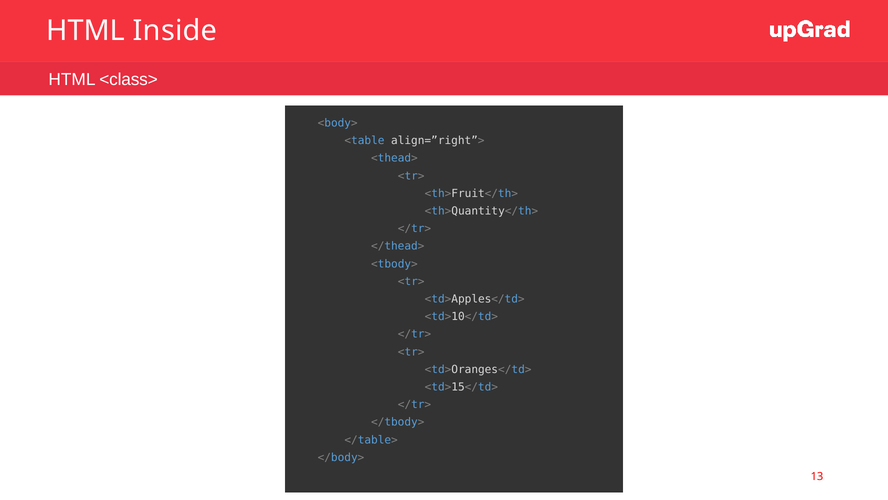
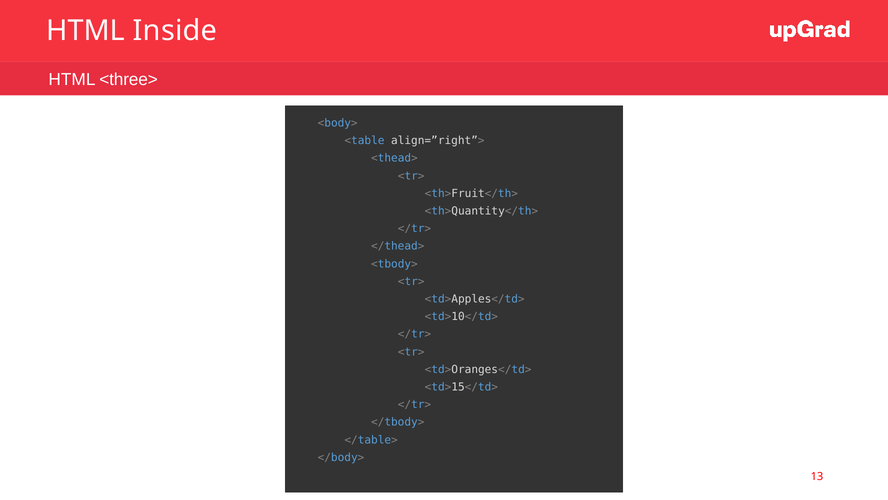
<class>: <class> -> <three>
